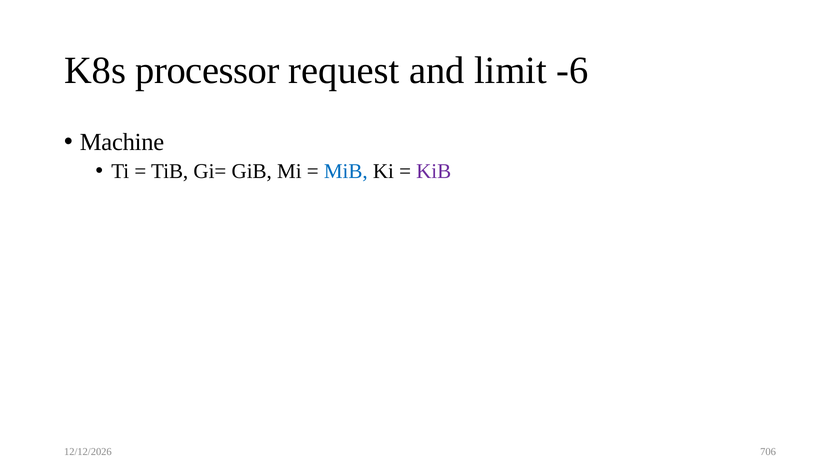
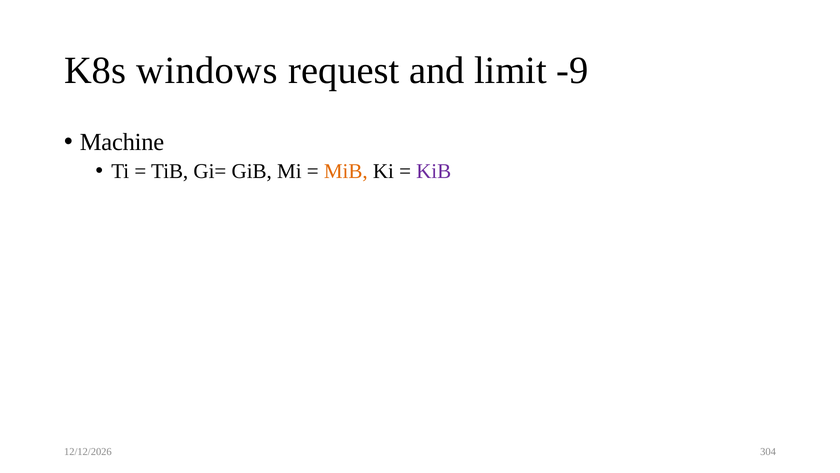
processor: processor -> windows
-6: -6 -> -9
MiB colour: blue -> orange
706: 706 -> 304
